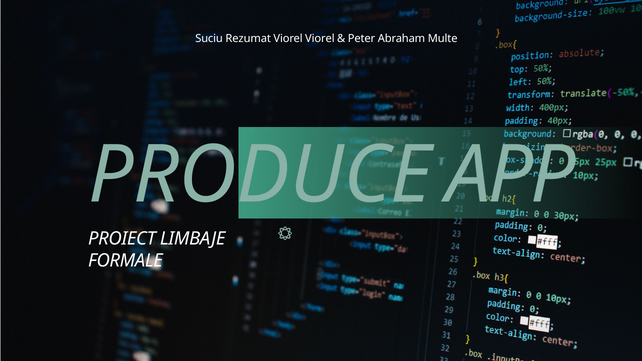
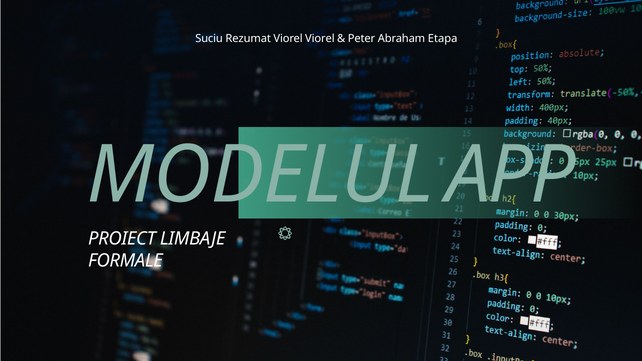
Multe: Multe -> Etapa
PRODUCE: PRODUCE -> MODELUL
